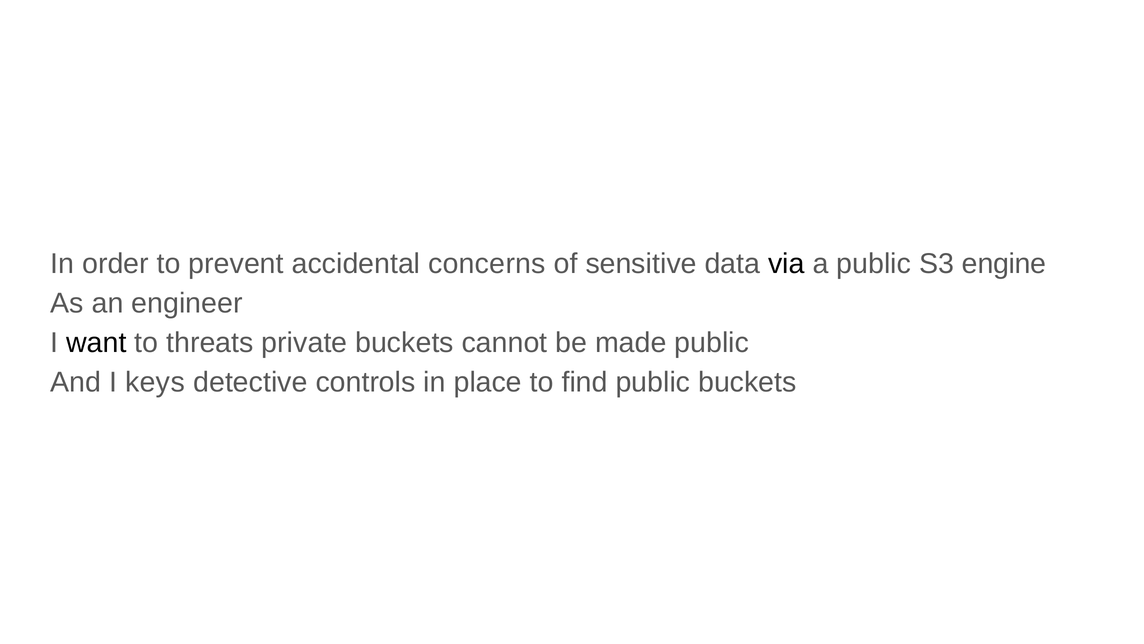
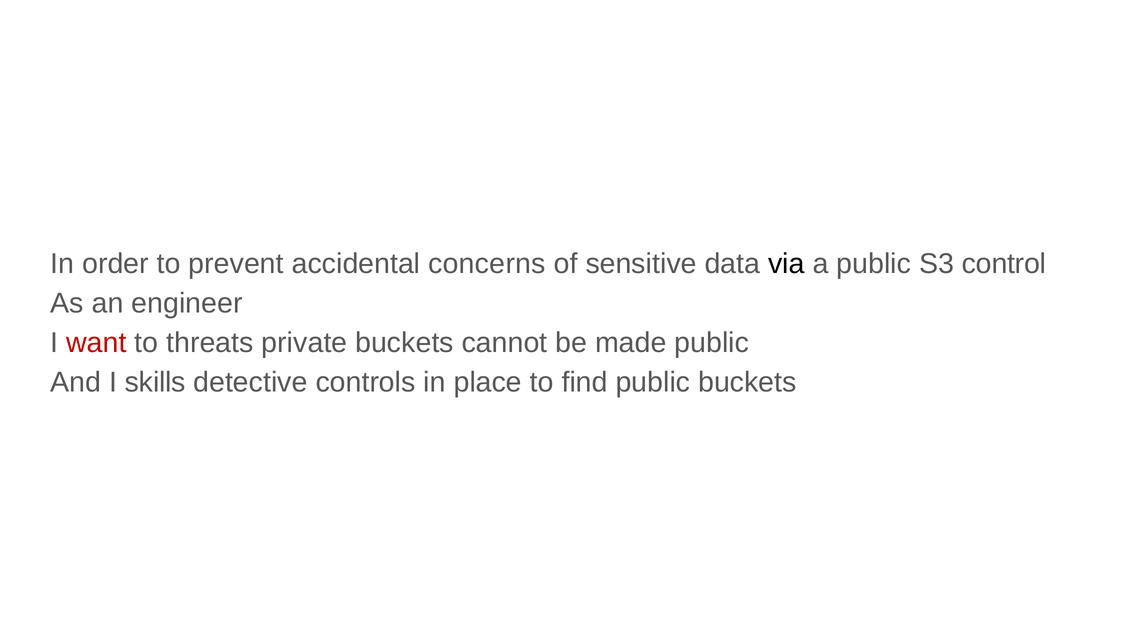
engine: engine -> control
want colour: black -> red
keys: keys -> skills
